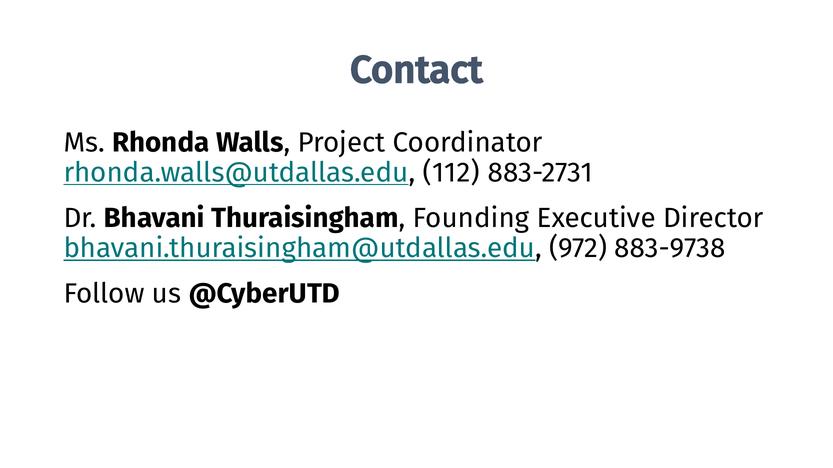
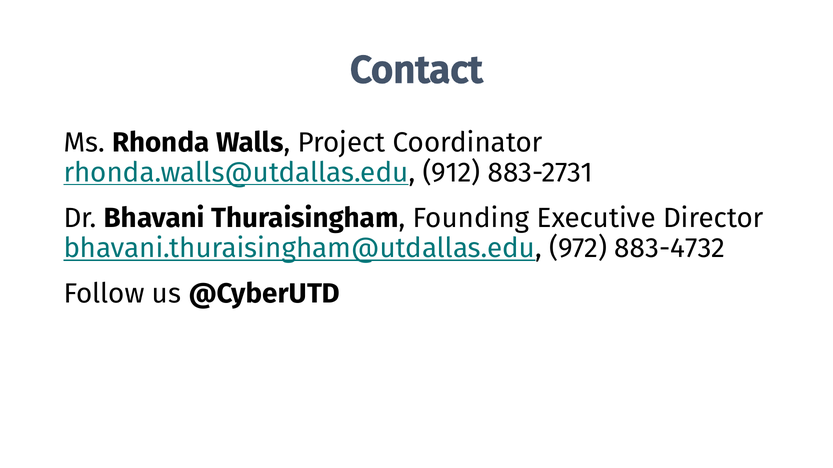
112: 112 -> 912
883-9738: 883-9738 -> 883-4732
